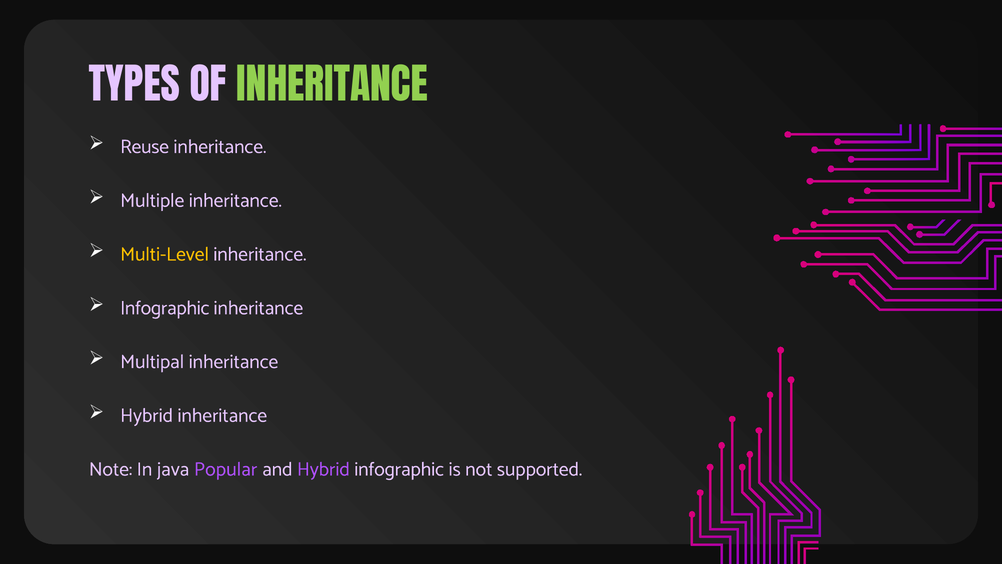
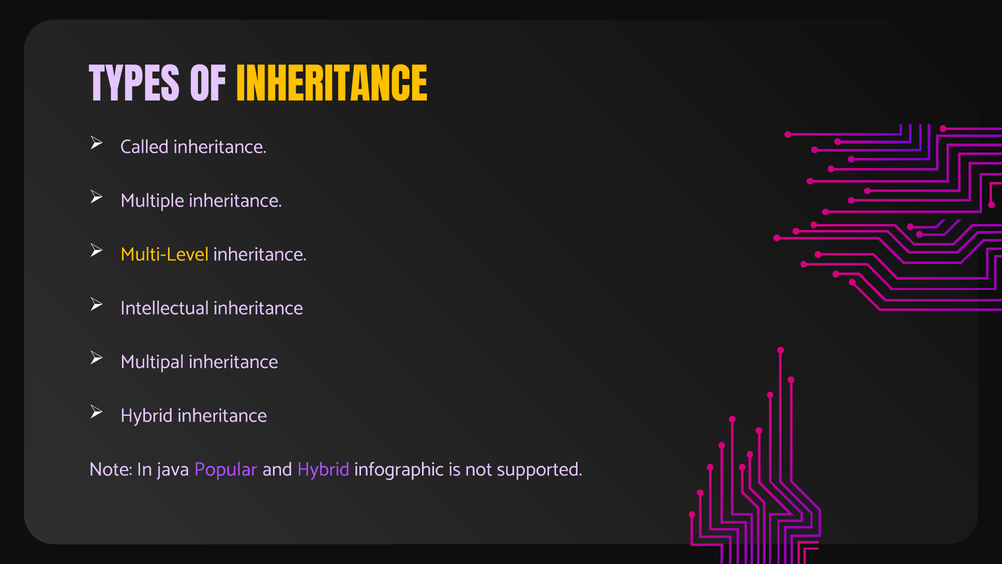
INHERITANCE at (332, 87) colour: light green -> yellow
Reuse: Reuse -> Called
Infographic at (165, 308): Infographic -> Intellectual
